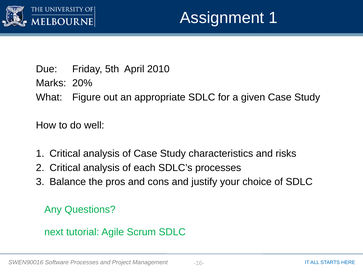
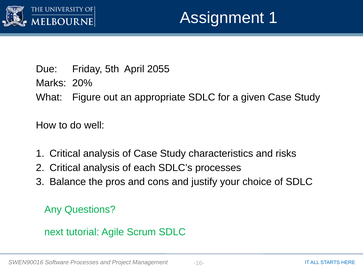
2010: 2010 -> 2055
